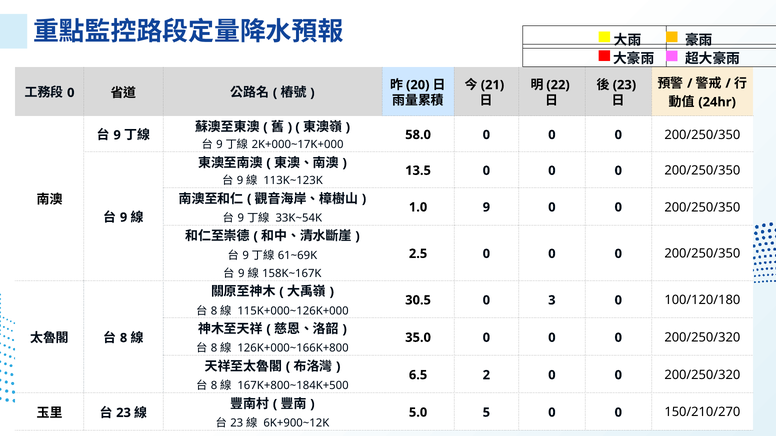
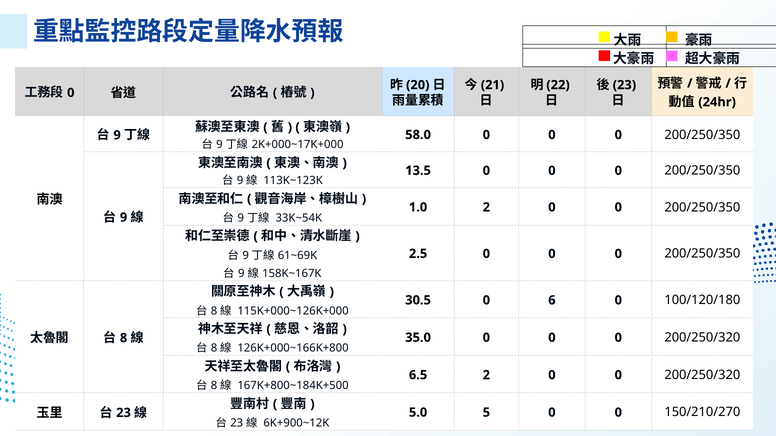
1.0 9: 9 -> 2
3: 3 -> 6
